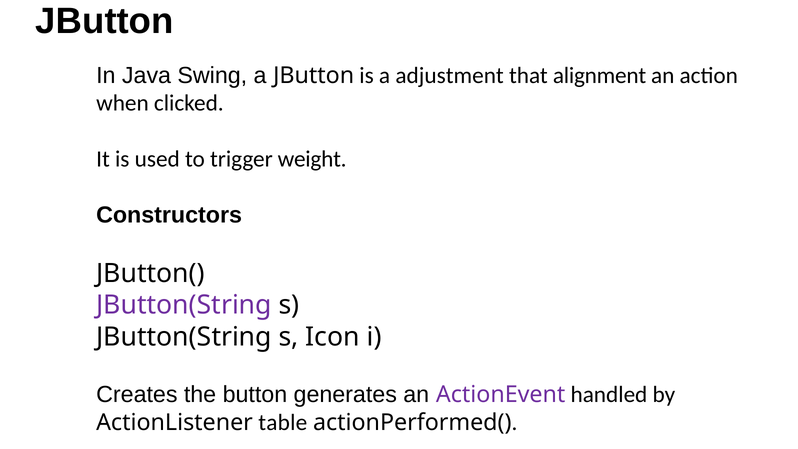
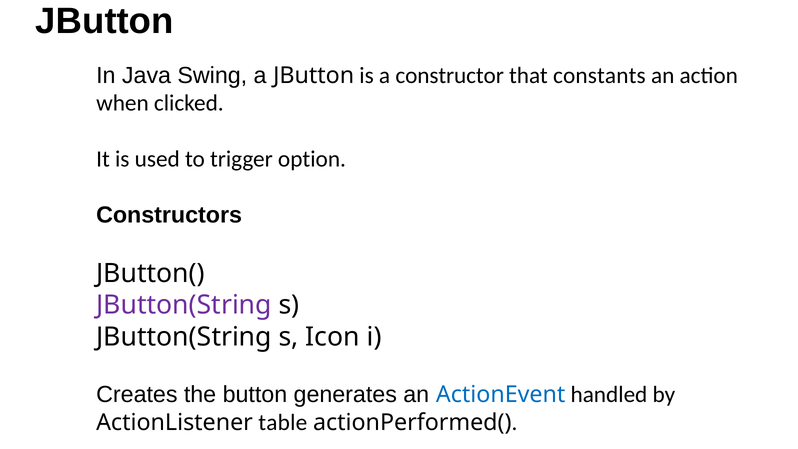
adjustment: adjustment -> constructor
alignment: alignment -> constants
weight: weight -> option
ActionEvent colour: purple -> blue
